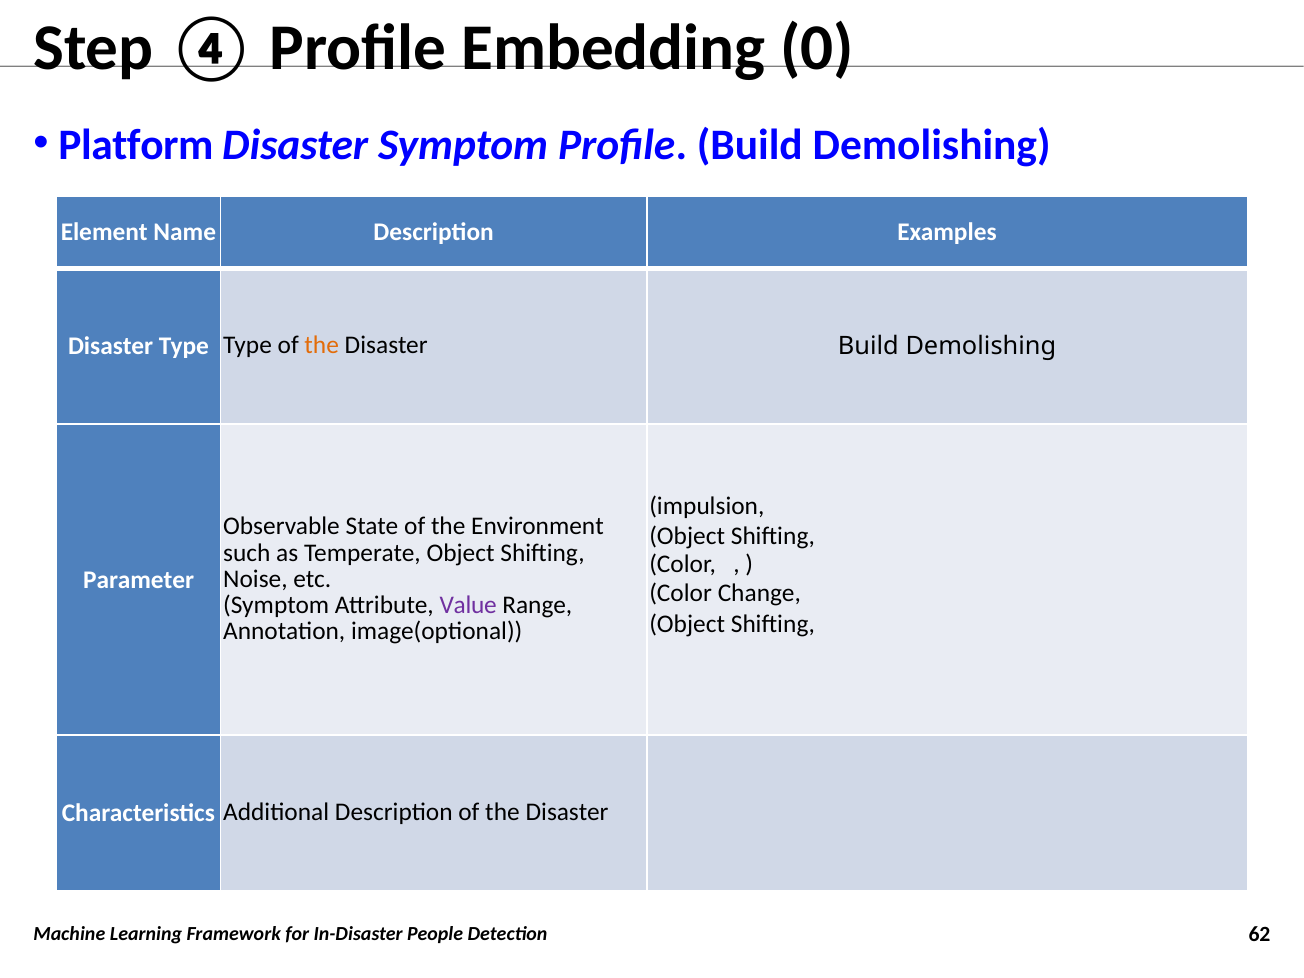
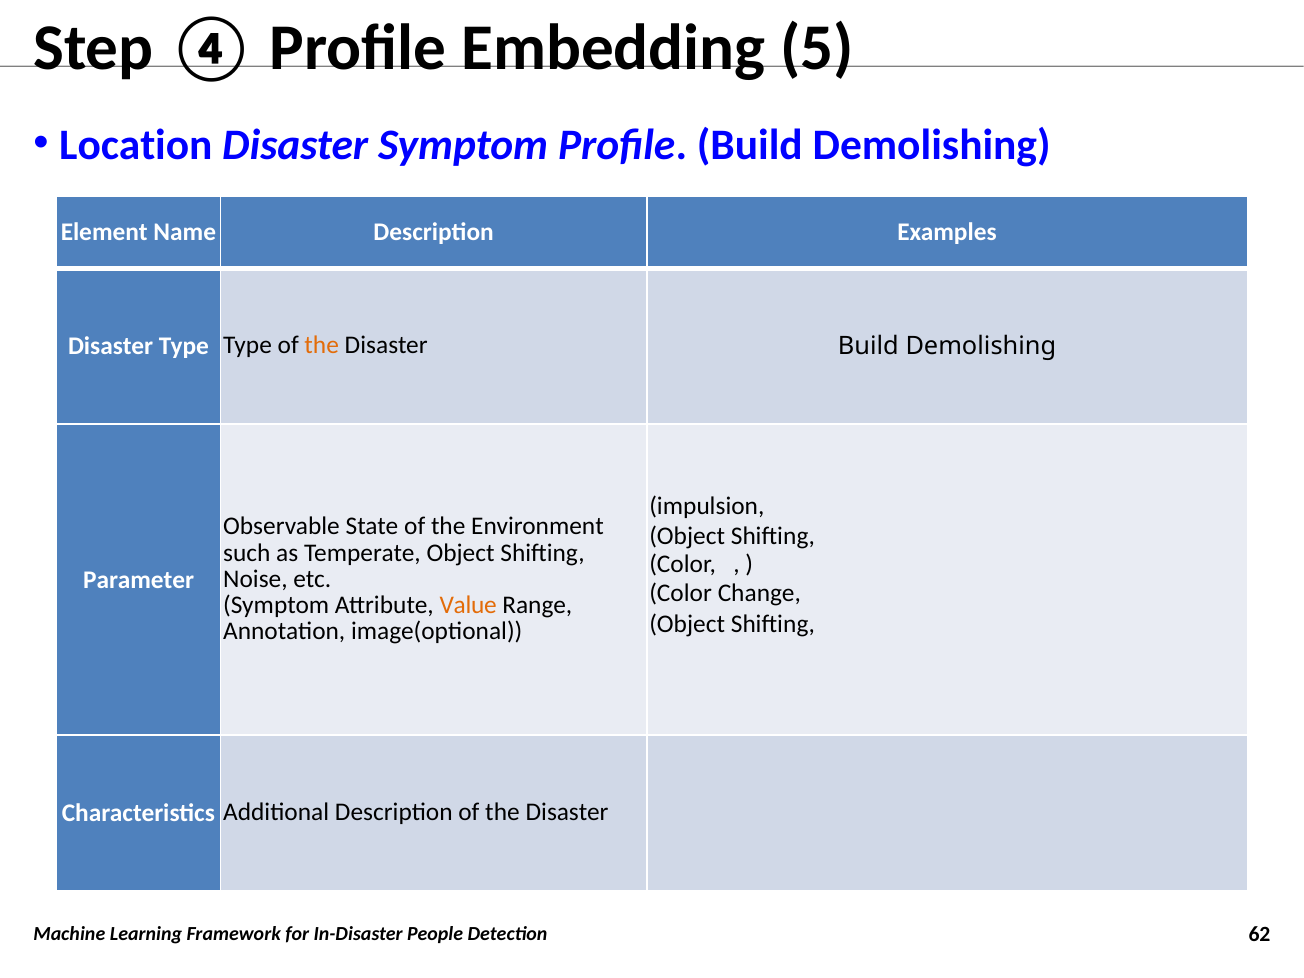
0: 0 -> 5
Platform: Platform -> Location
Value colour: purple -> orange
